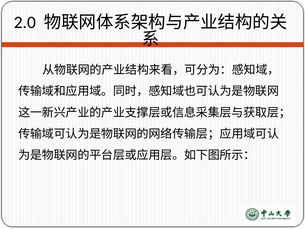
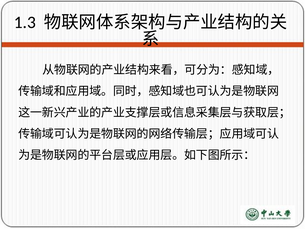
2.0: 2.0 -> 1.3
